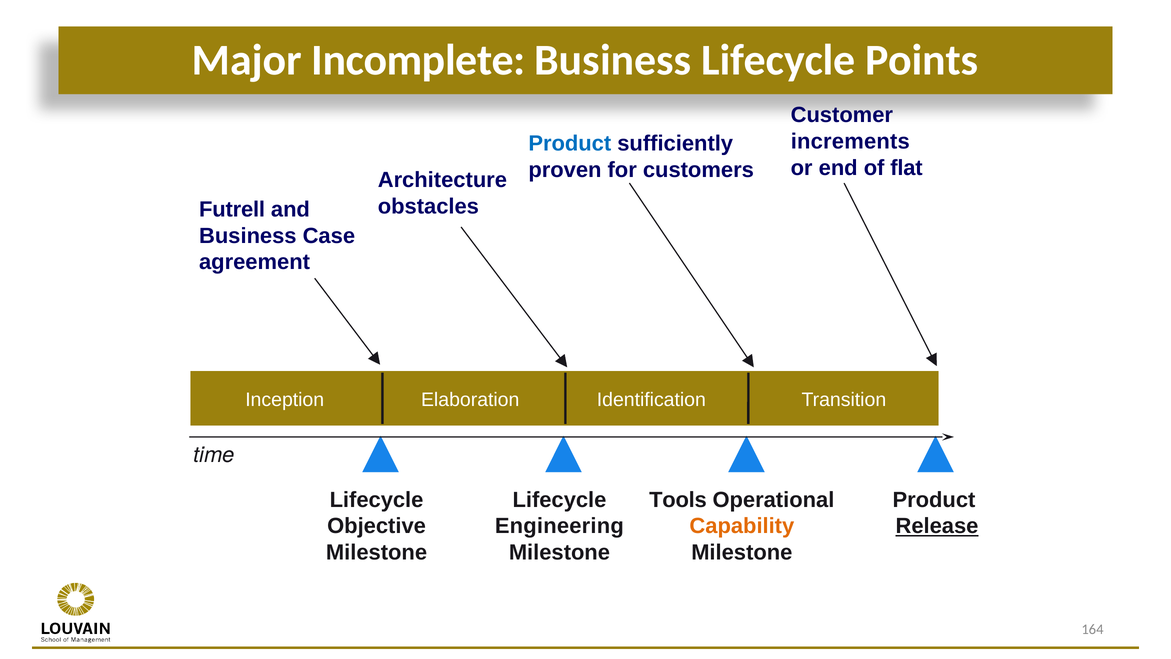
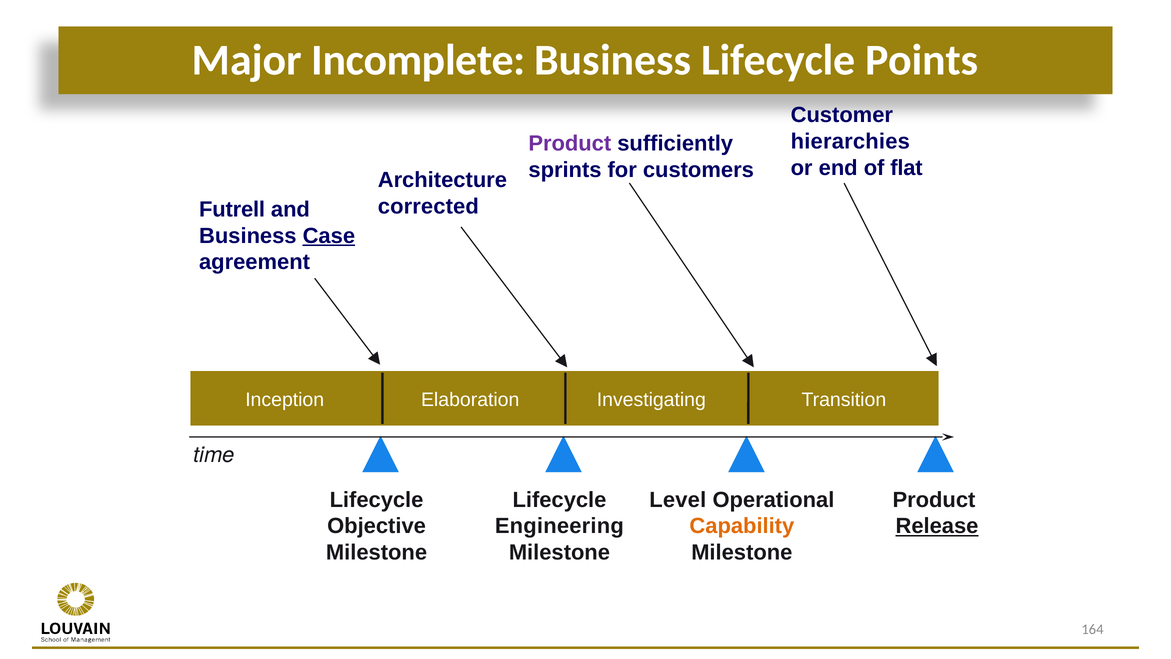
increments: increments -> hierarchies
Product at (570, 144) colour: blue -> purple
proven: proven -> sprints
obstacles: obstacles -> corrected
Case underline: none -> present
Identification: Identification -> Investigating
Tools: Tools -> Level
